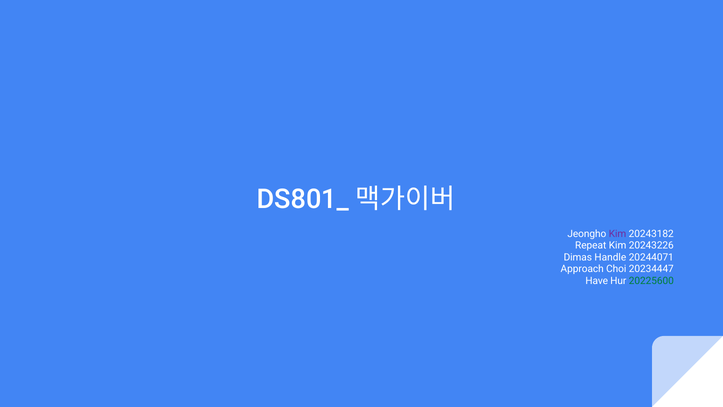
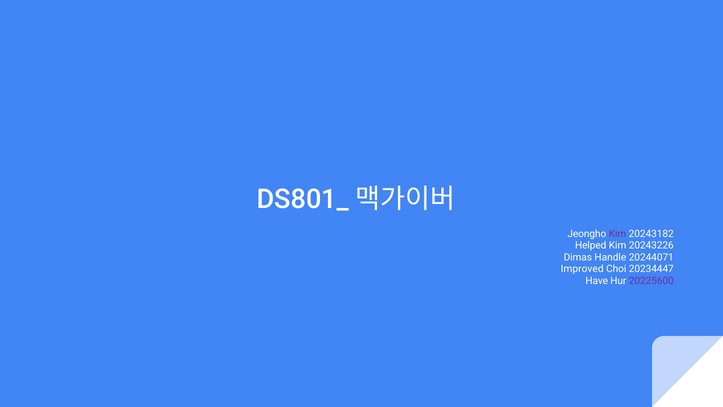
Repeat: Repeat -> Helped
Approach: Approach -> Improved
20225600 colour: green -> purple
